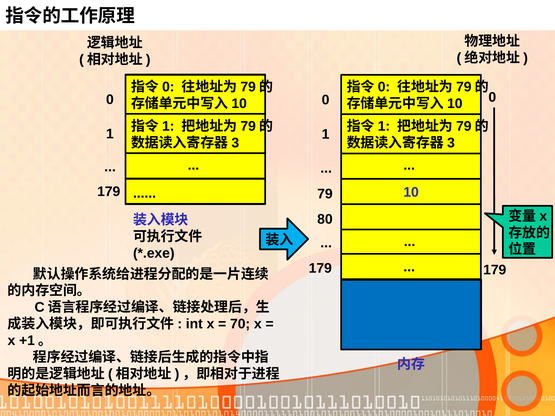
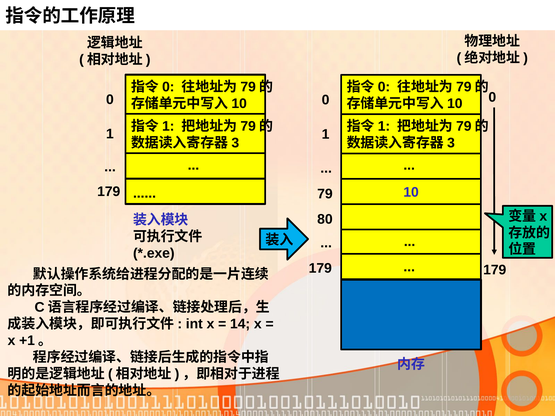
70: 70 -> 14
